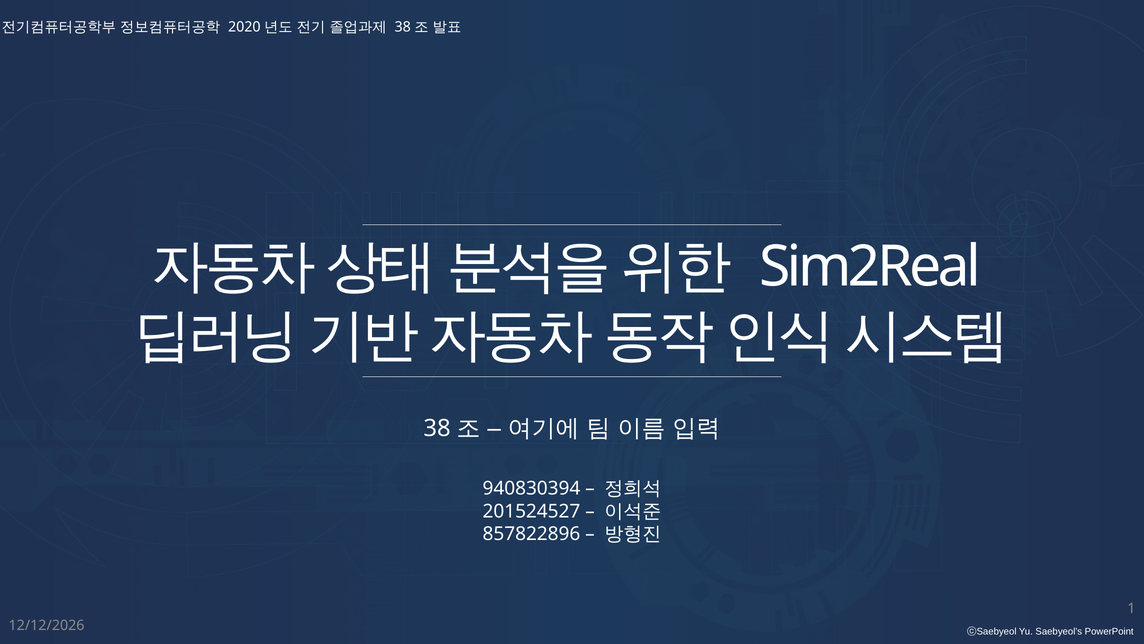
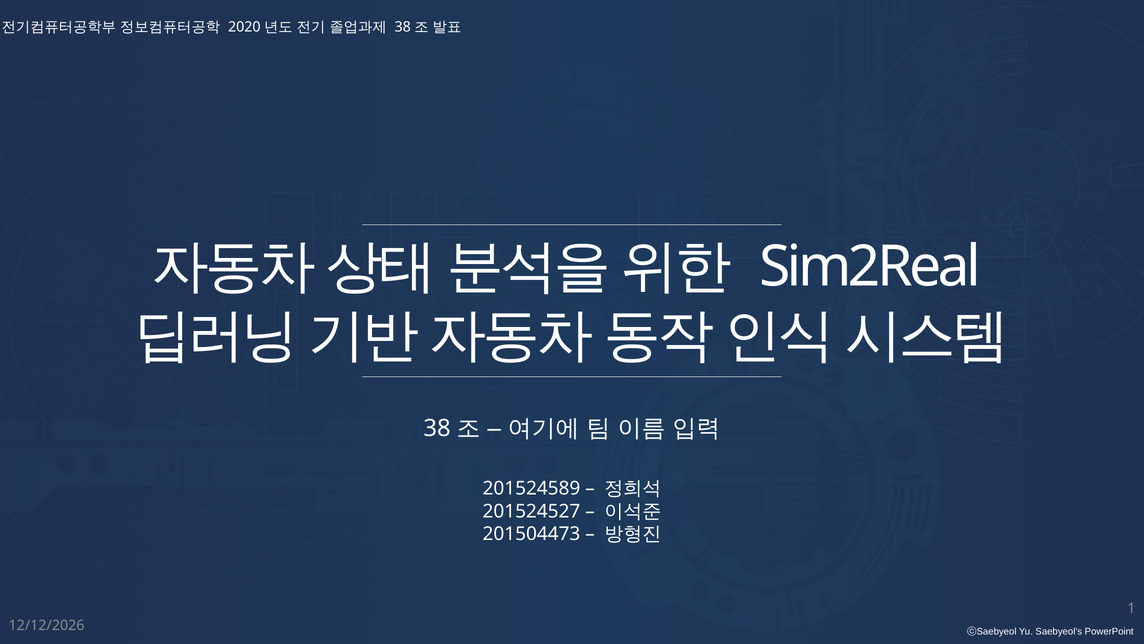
940830394: 940830394 -> 201524589
857822896: 857822896 -> 201504473
